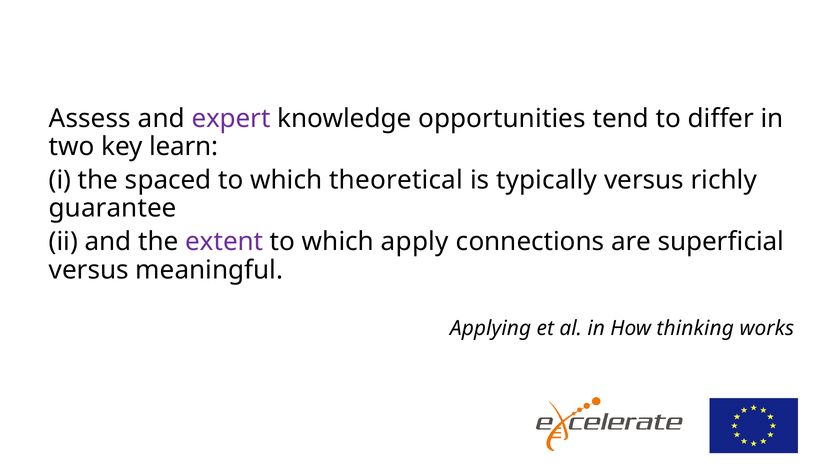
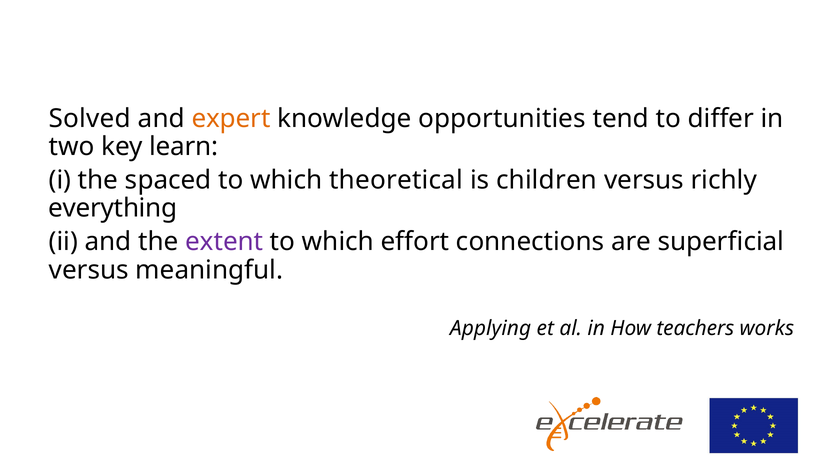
Assess: Assess -> Solved
expert colour: purple -> orange
typically: typically -> children
guarantee: guarantee -> everything
apply: apply -> effort
thinking: thinking -> teachers
